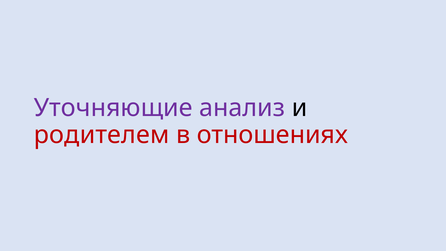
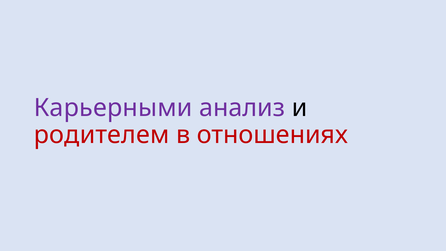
Уточняющие: Уточняющие -> Карьерными
